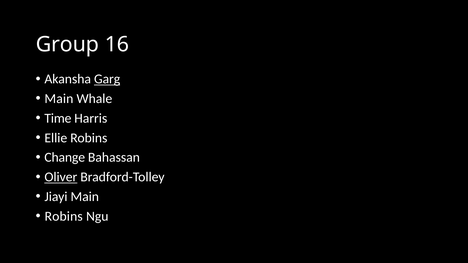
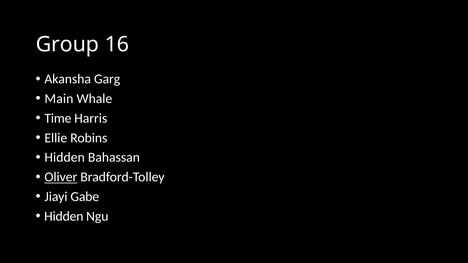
Garg underline: present -> none
Change at (65, 158): Change -> Hidden
Jiayi Main: Main -> Gabe
Robins at (64, 216): Robins -> Hidden
